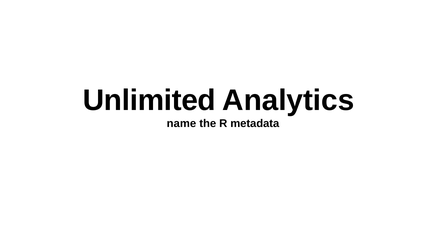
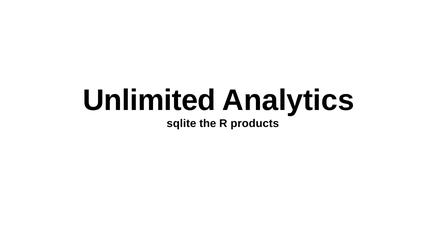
name: name -> sqlite
metadata: metadata -> products
